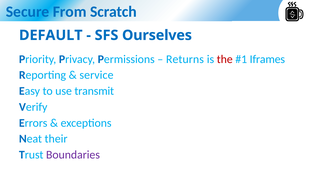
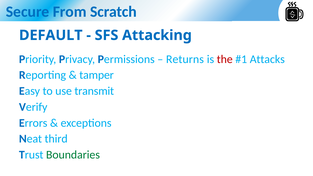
Ourselves: Ourselves -> Attacking
Iframes: Iframes -> Attacks
service: service -> tamper
their: their -> third
Boundaries colour: purple -> green
